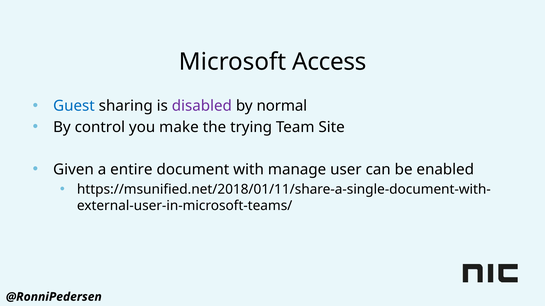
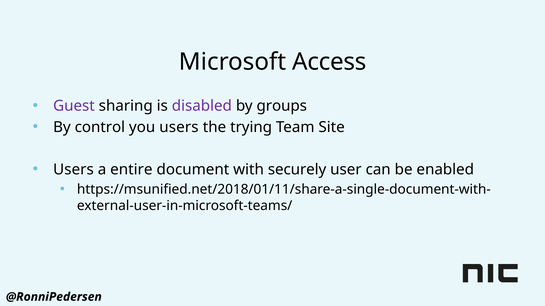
Guest colour: blue -> purple
normal: normal -> groups
you make: make -> users
Given at (73, 170): Given -> Users
manage: manage -> securely
